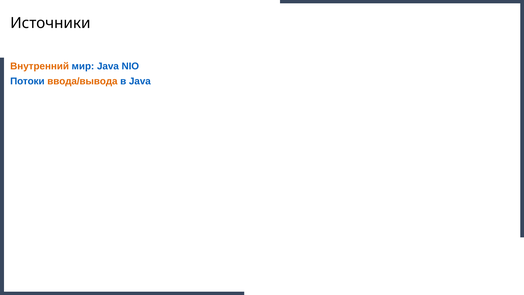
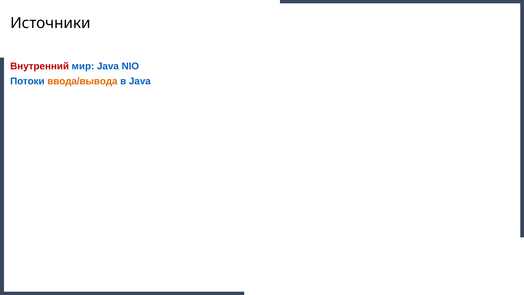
Внутренний colour: orange -> red
